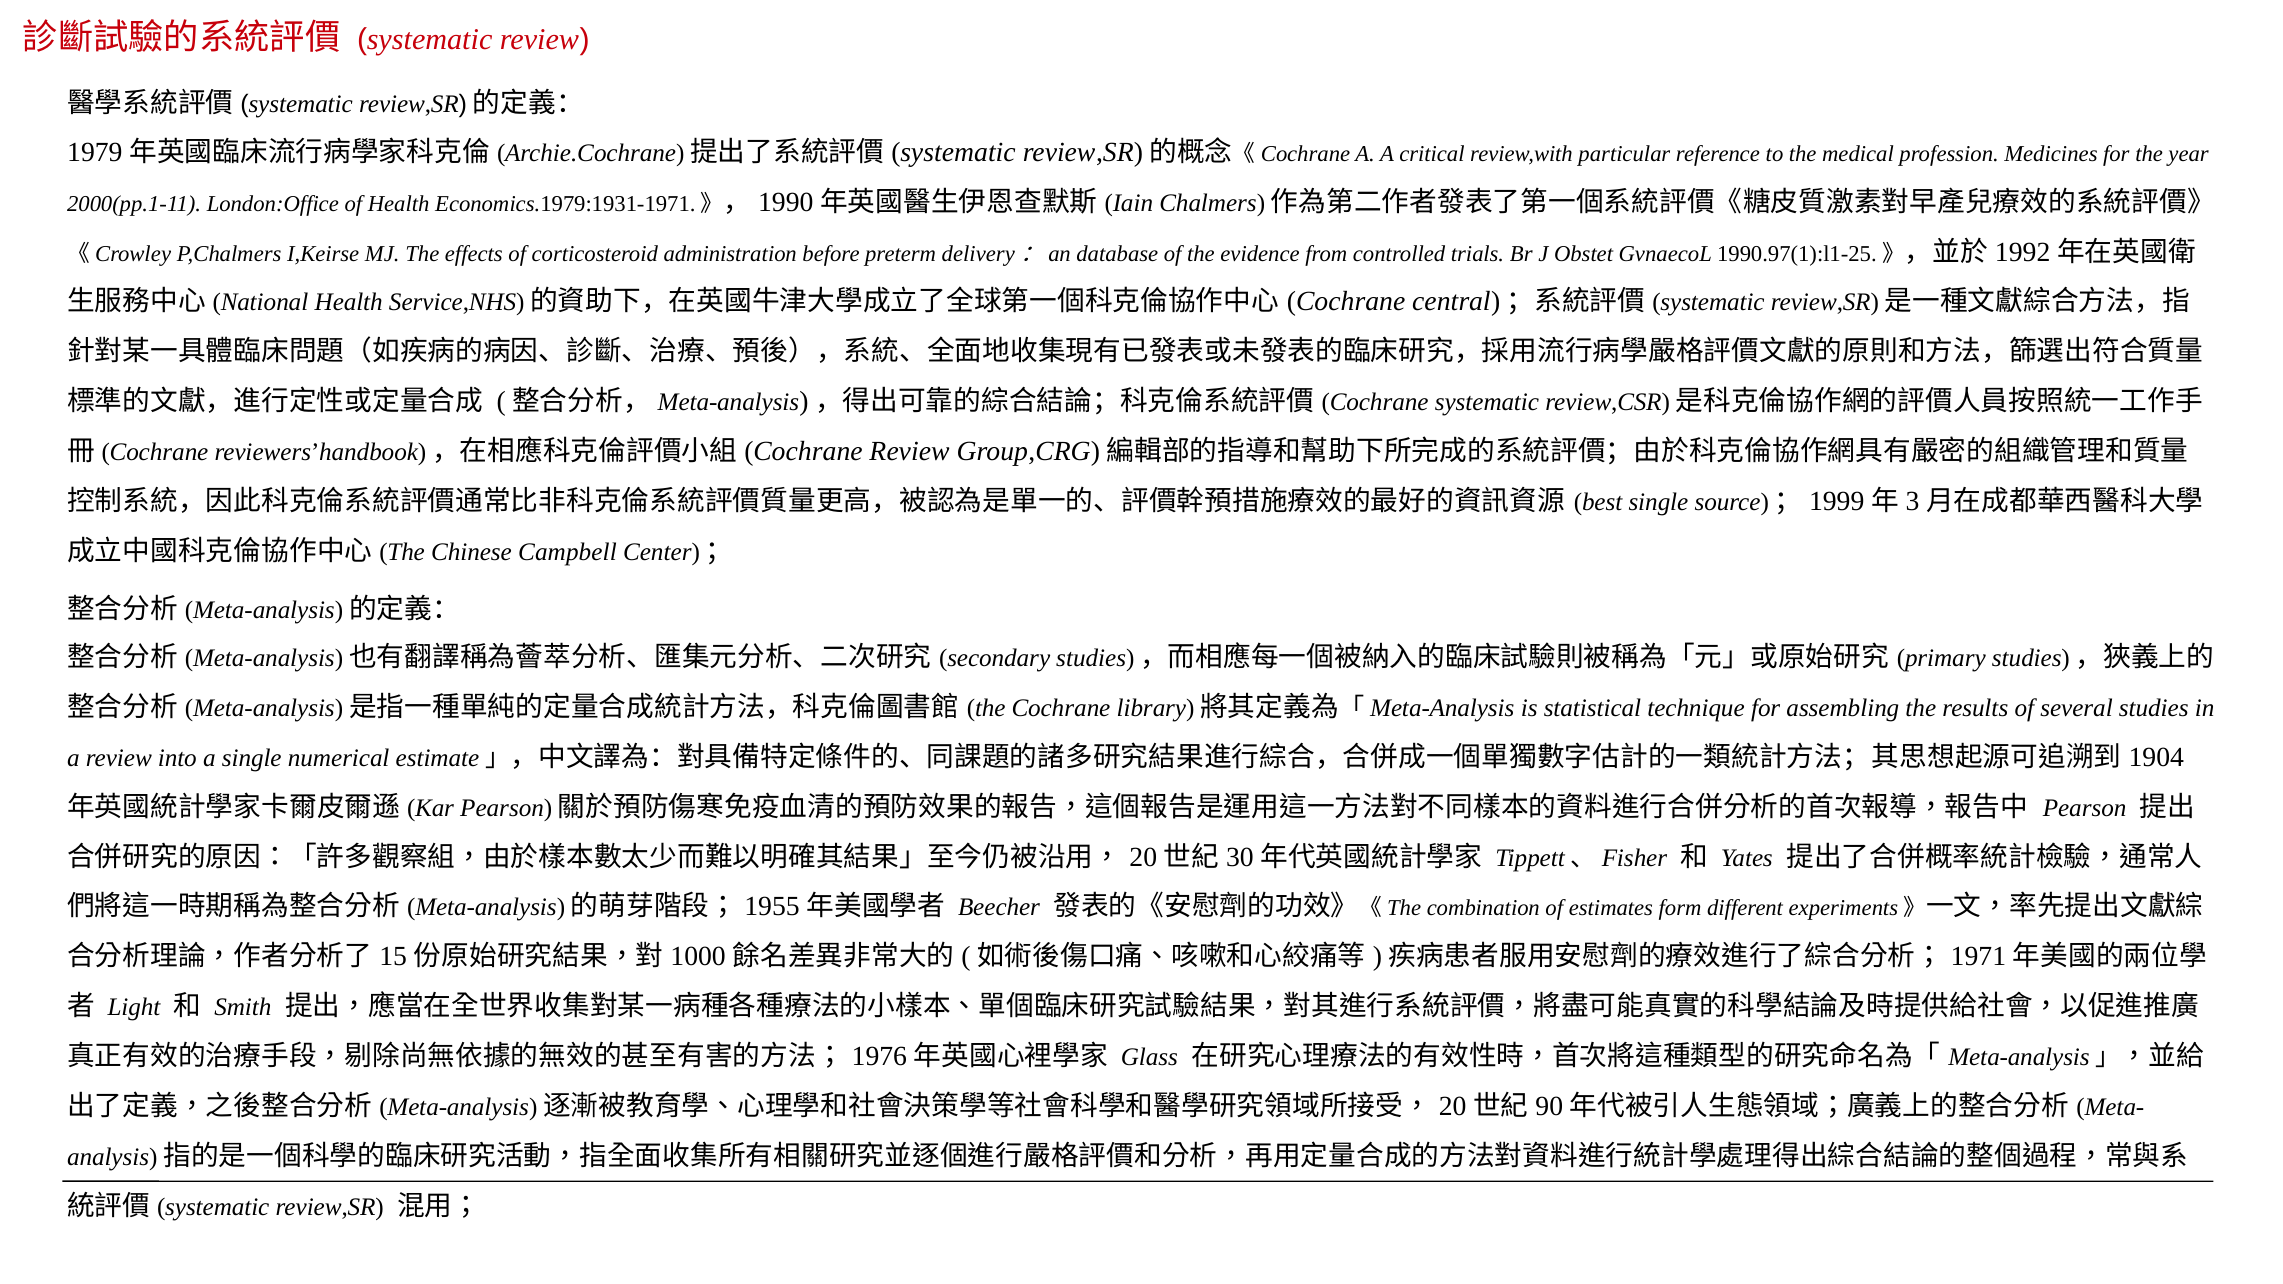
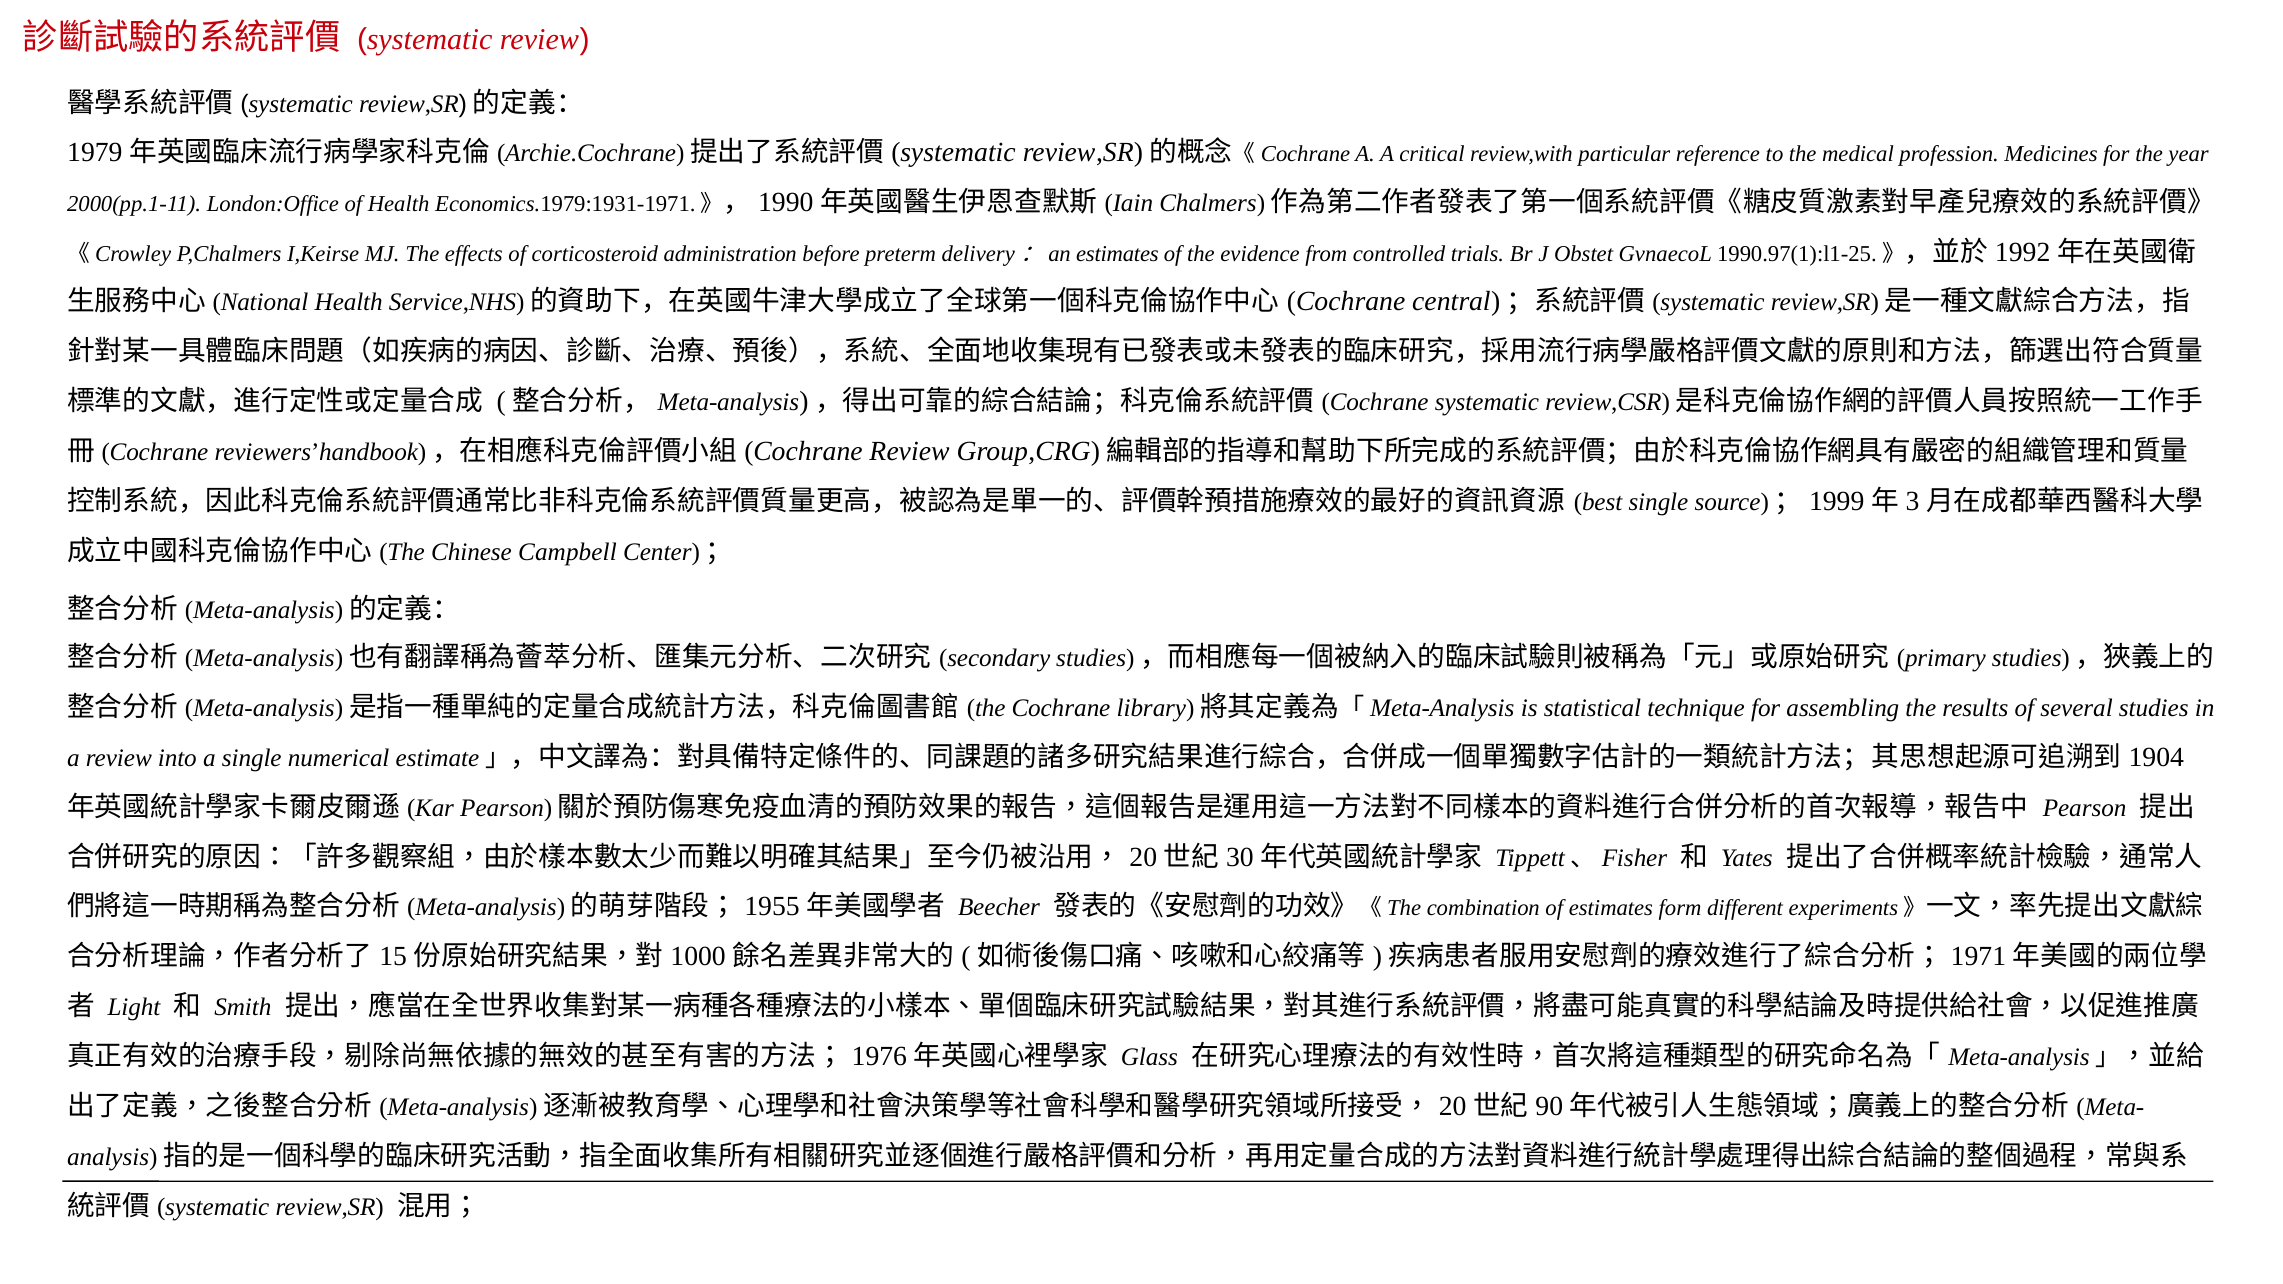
delivery：an database: database -> estimates
